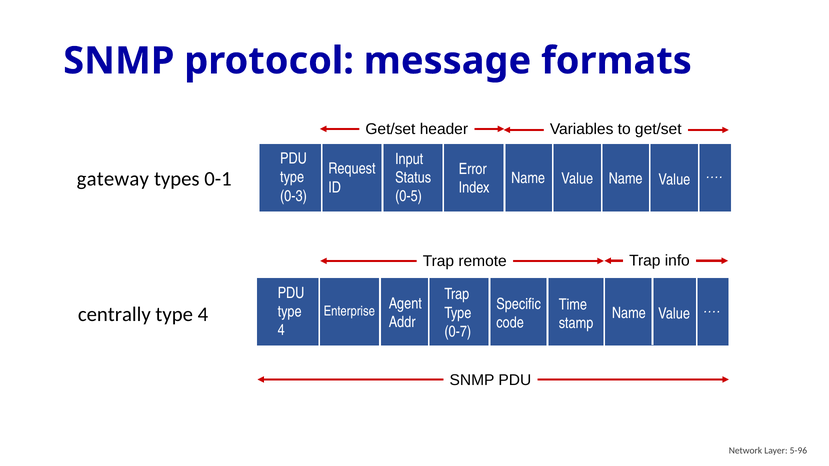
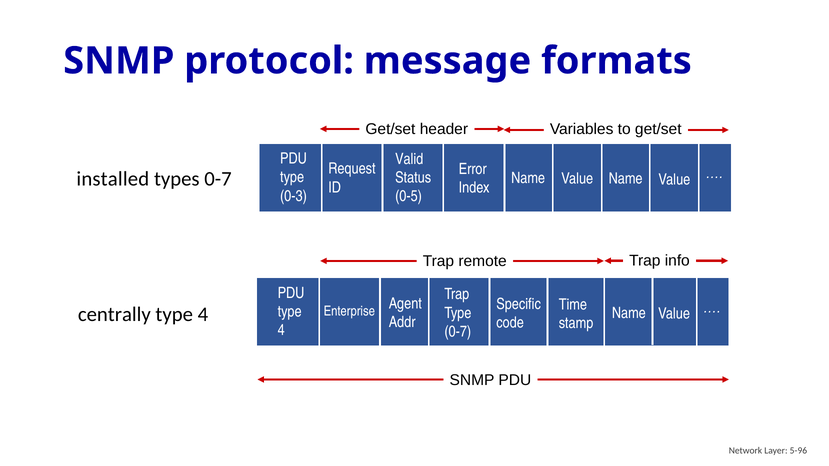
Input: Input -> Valid
gateway: gateway -> installed
types 0-1: 0-1 -> 0-7
